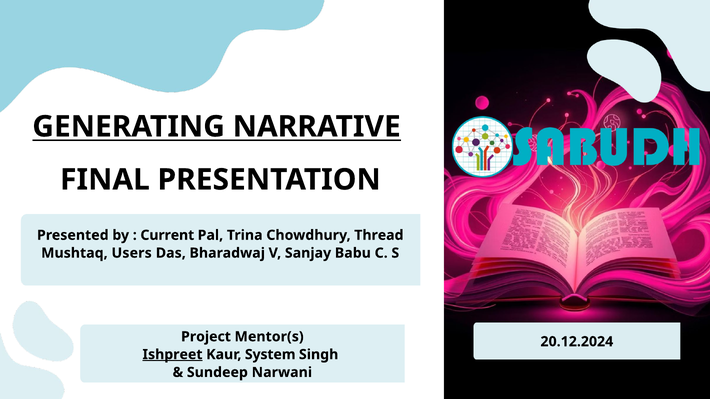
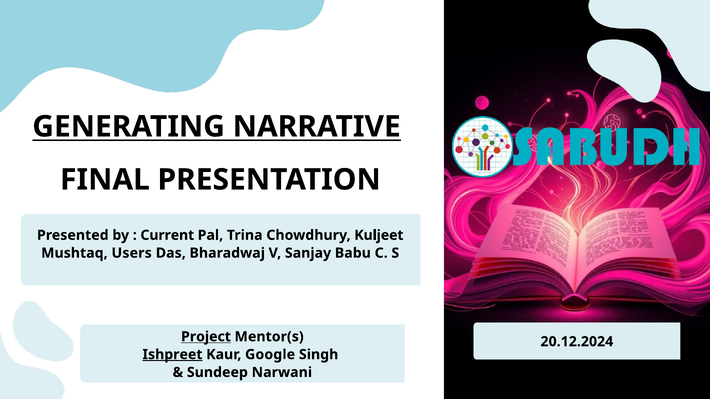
Thread: Thread -> Kuljeet
Project underline: none -> present
System: System -> Google
